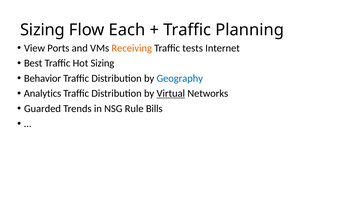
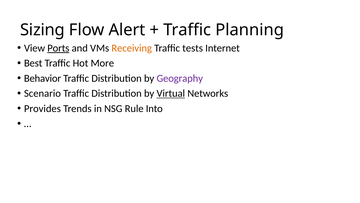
Each: Each -> Alert
Ports underline: none -> present
Hot Sizing: Sizing -> More
Geography colour: blue -> purple
Analytics: Analytics -> Scenario
Guarded: Guarded -> Provides
Bills: Bills -> Into
